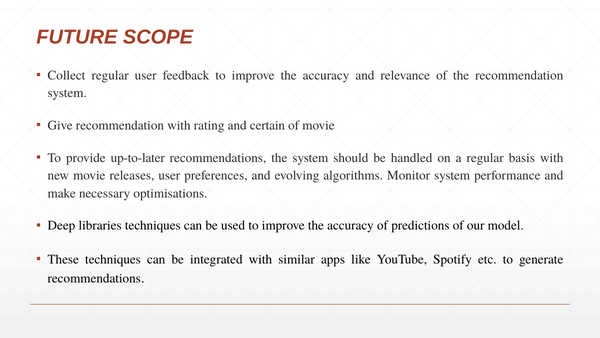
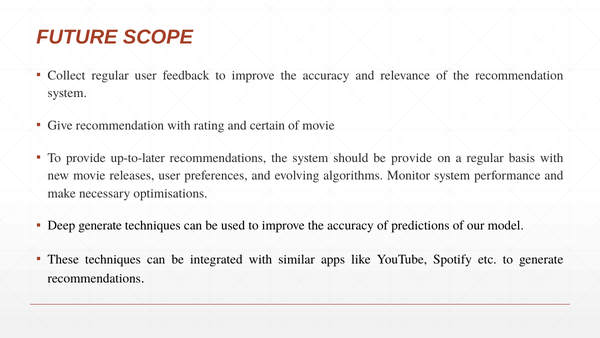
be handled: handled -> provide
Deep libraries: libraries -> generate
